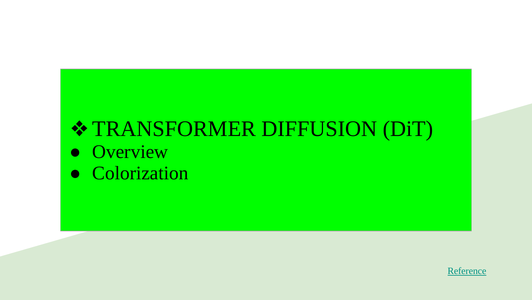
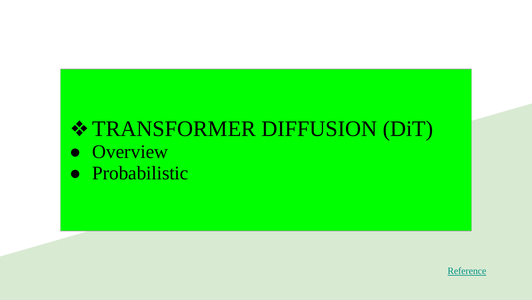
Colorization: Colorization -> Probabilistic
